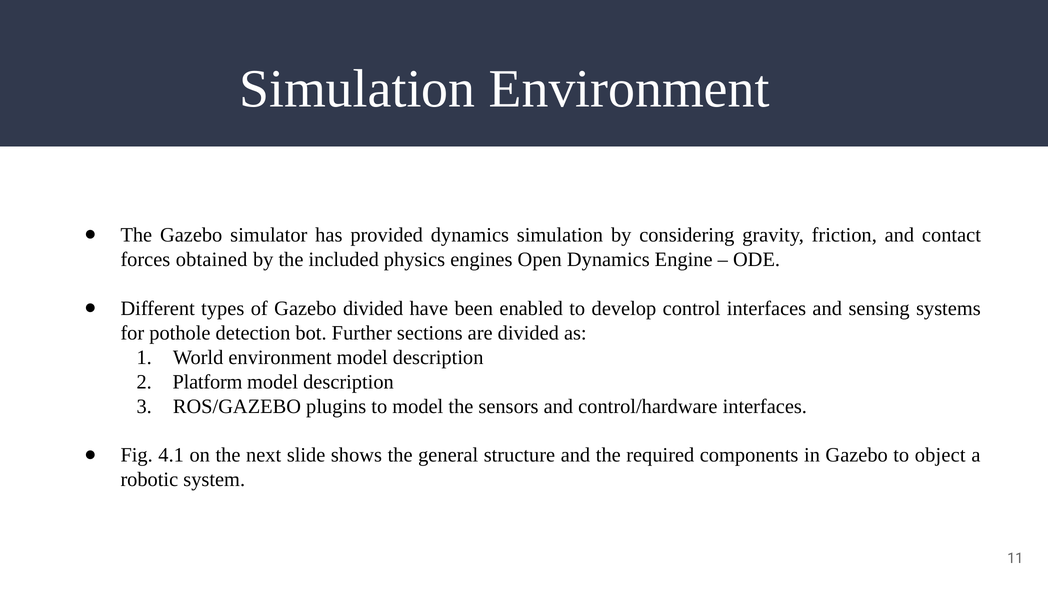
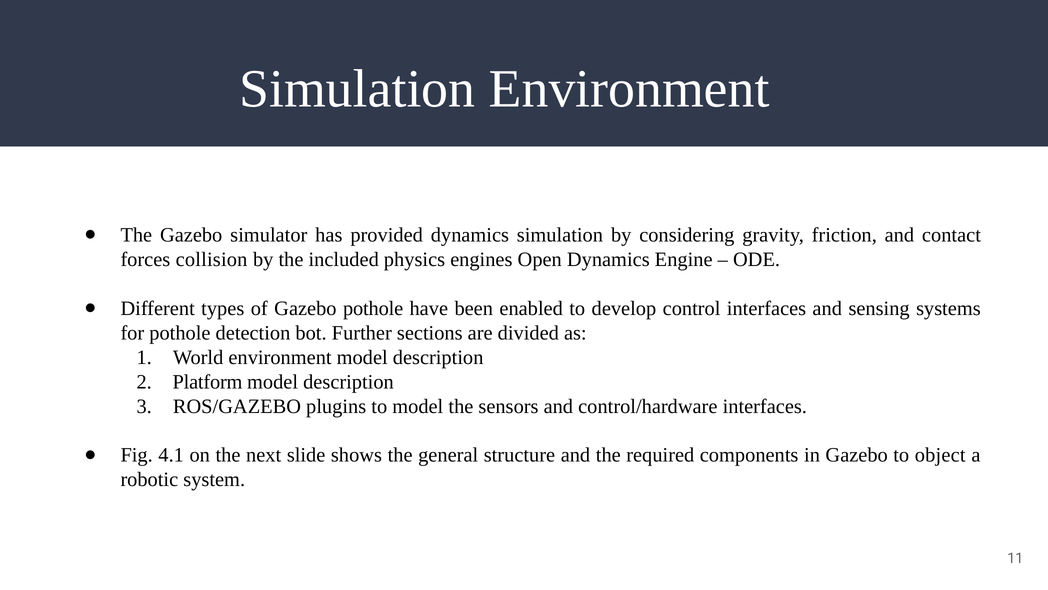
obtained: obtained -> collision
Gazebo divided: divided -> pothole
